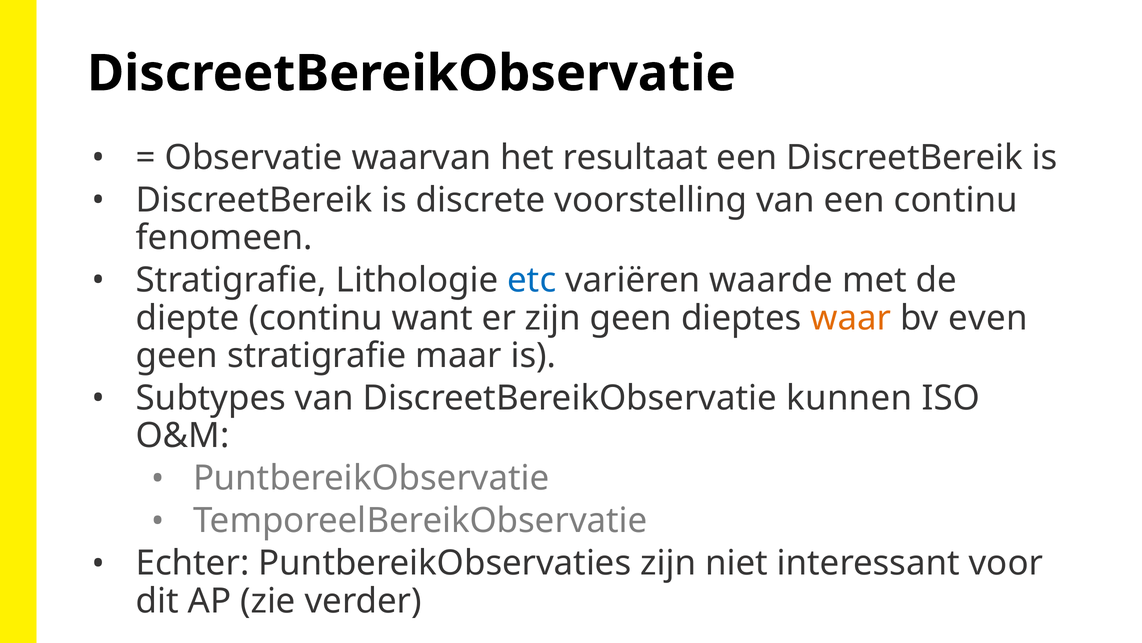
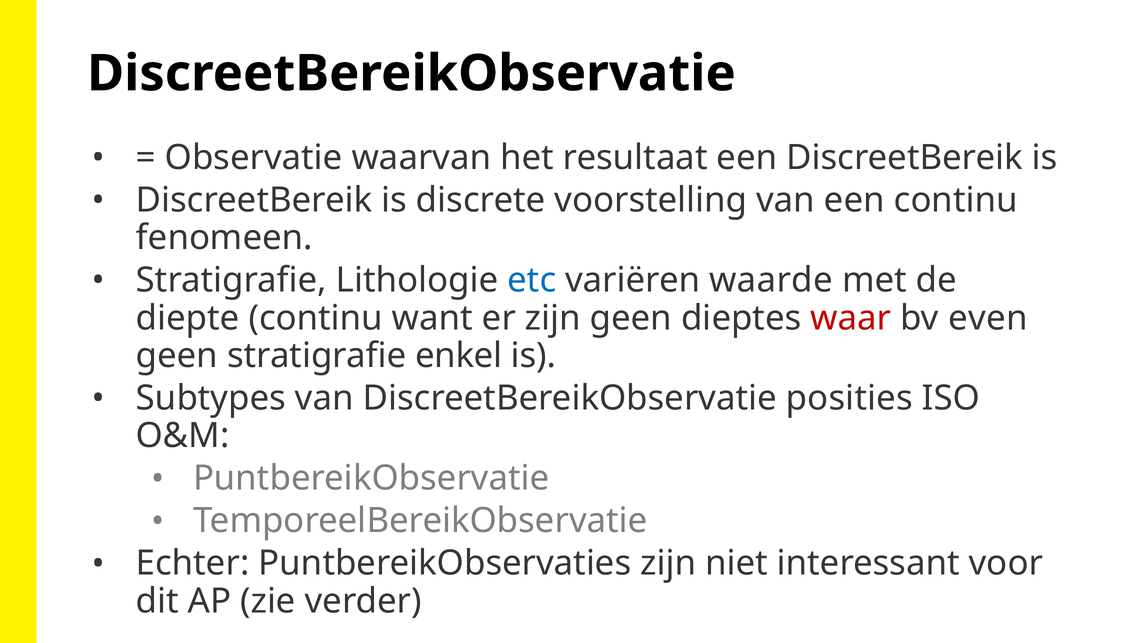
waar colour: orange -> red
maar: maar -> enkel
kunnen: kunnen -> posities
